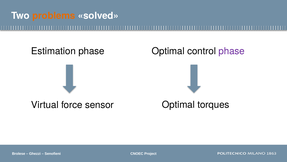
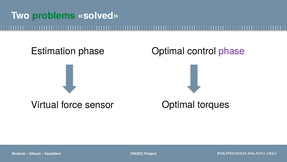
problems colour: orange -> green
